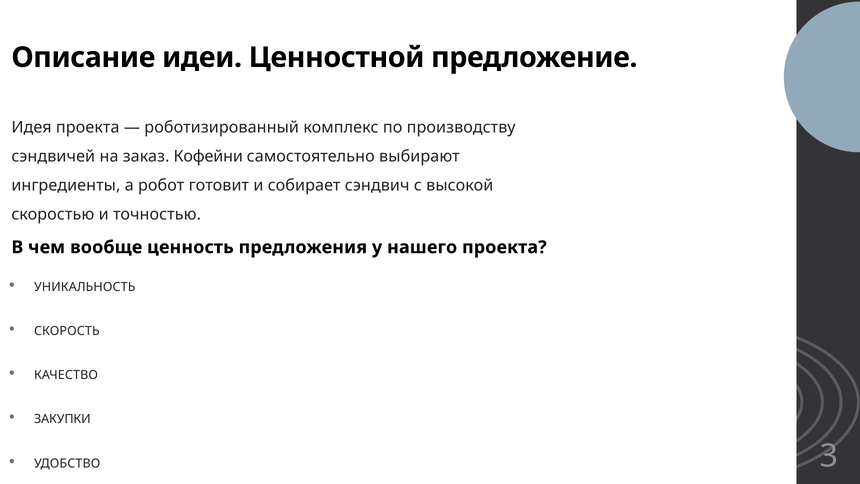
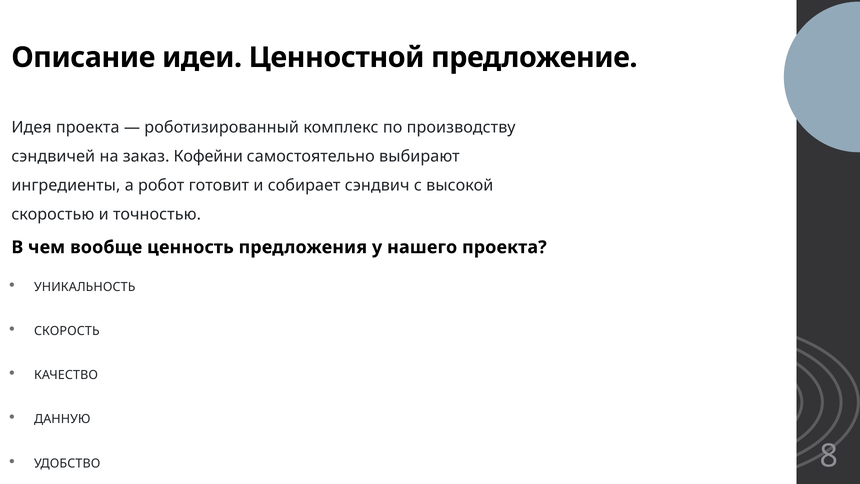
ЗАКУПКИ: ЗАКУПКИ -> ДАННУЮ
3: 3 -> 8
